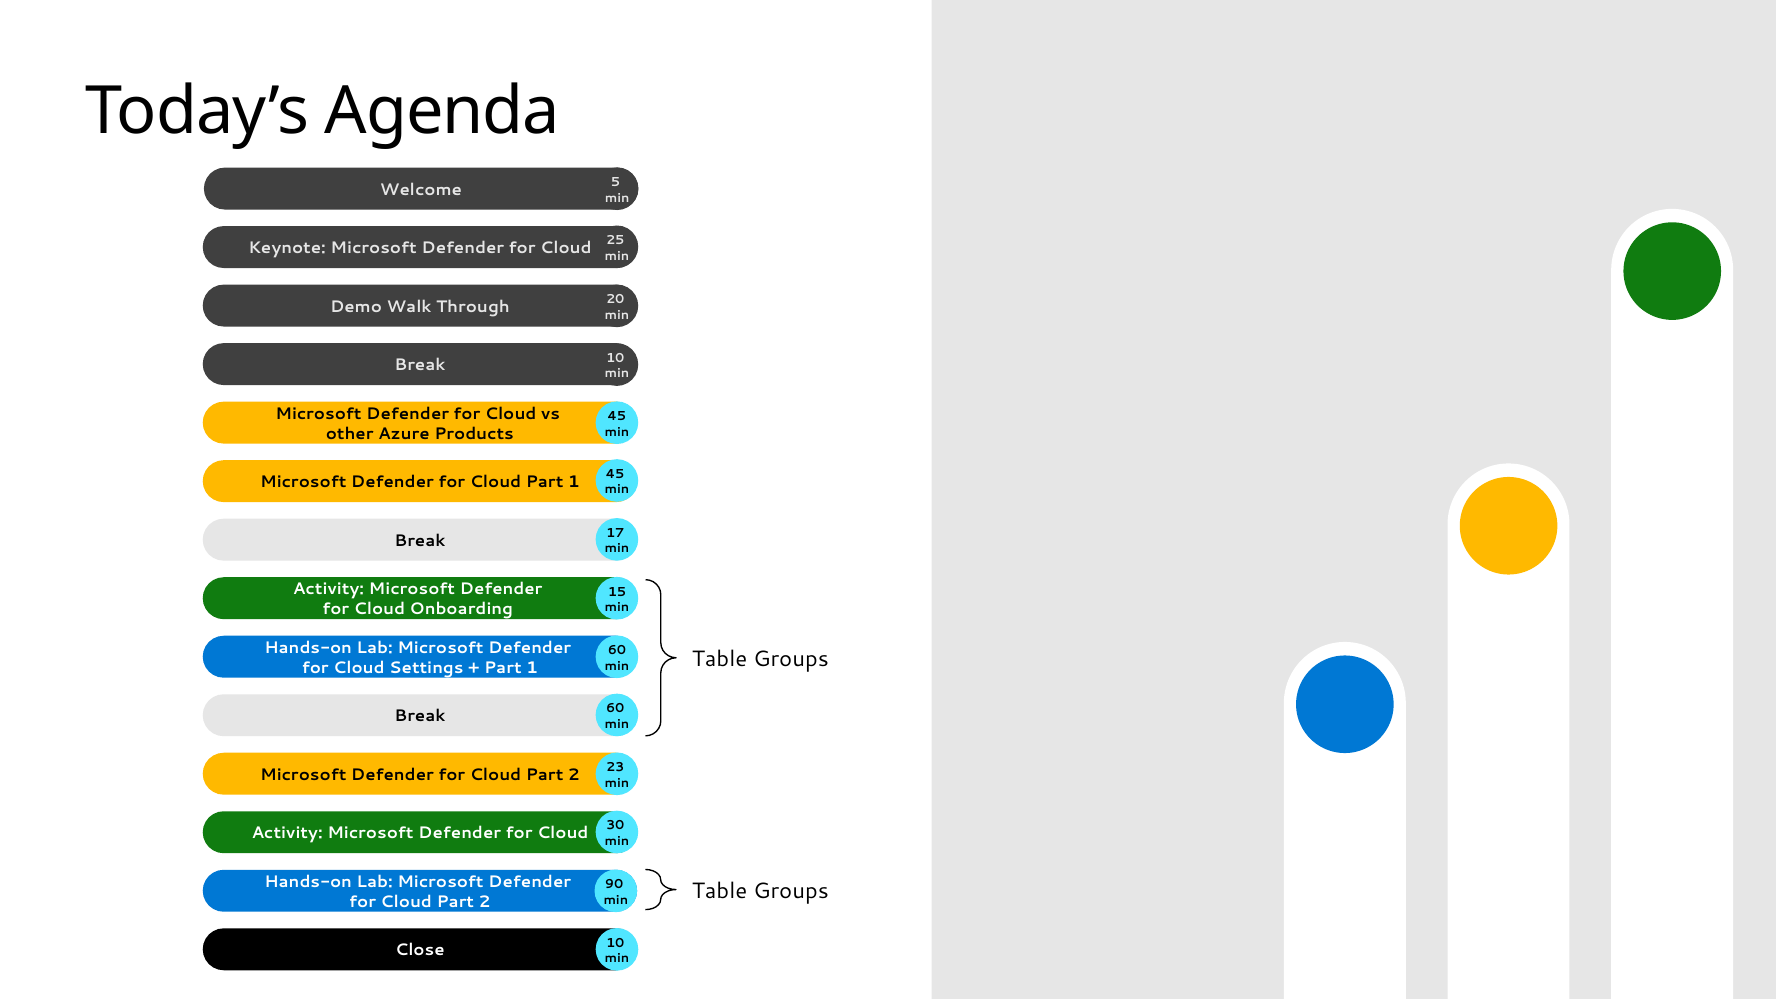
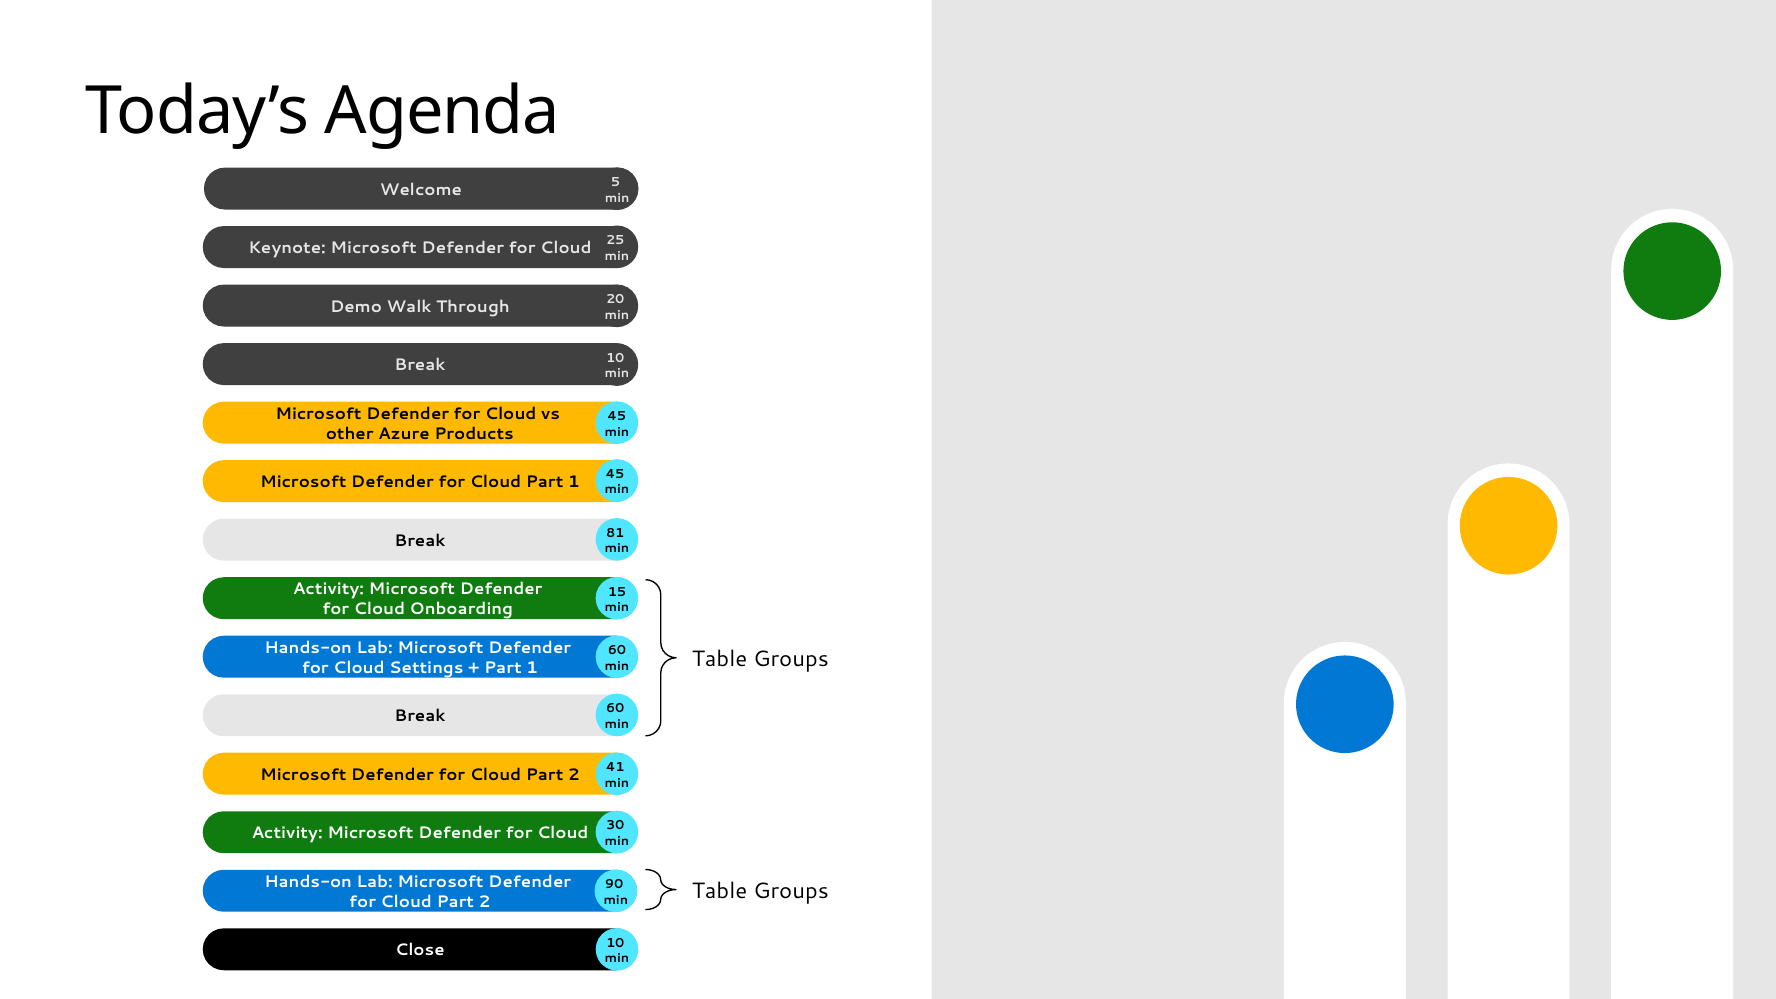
17: 17 -> 81
23: 23 -> 41
